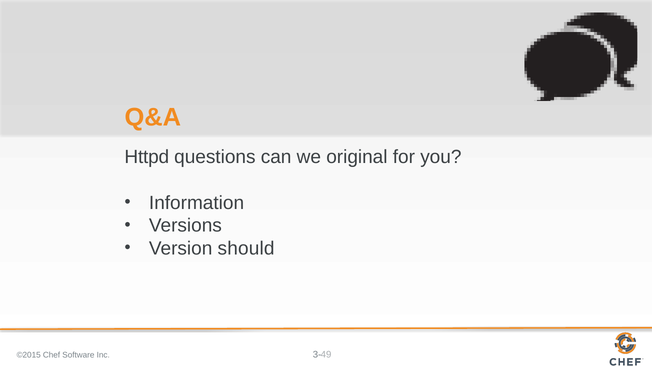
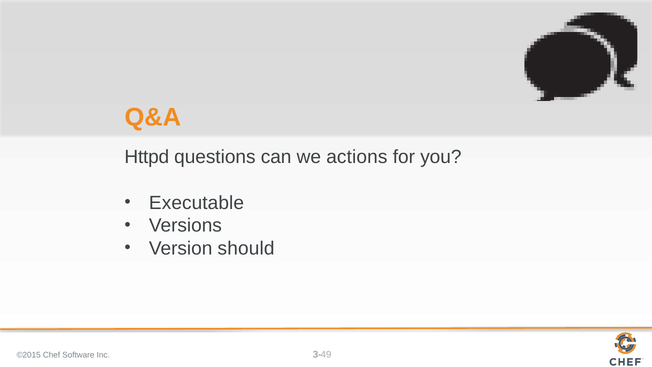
original: original -> actions
Information: Information -> Executable
